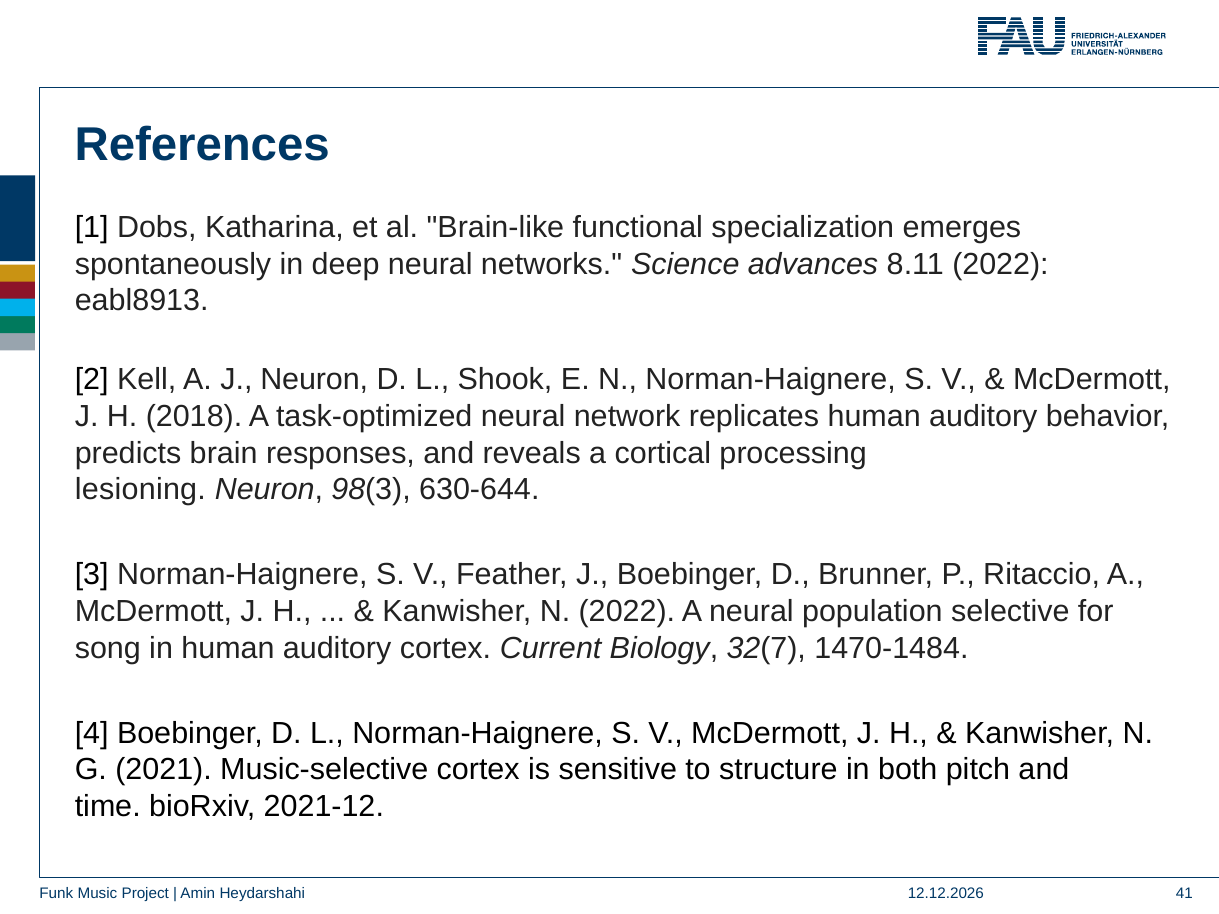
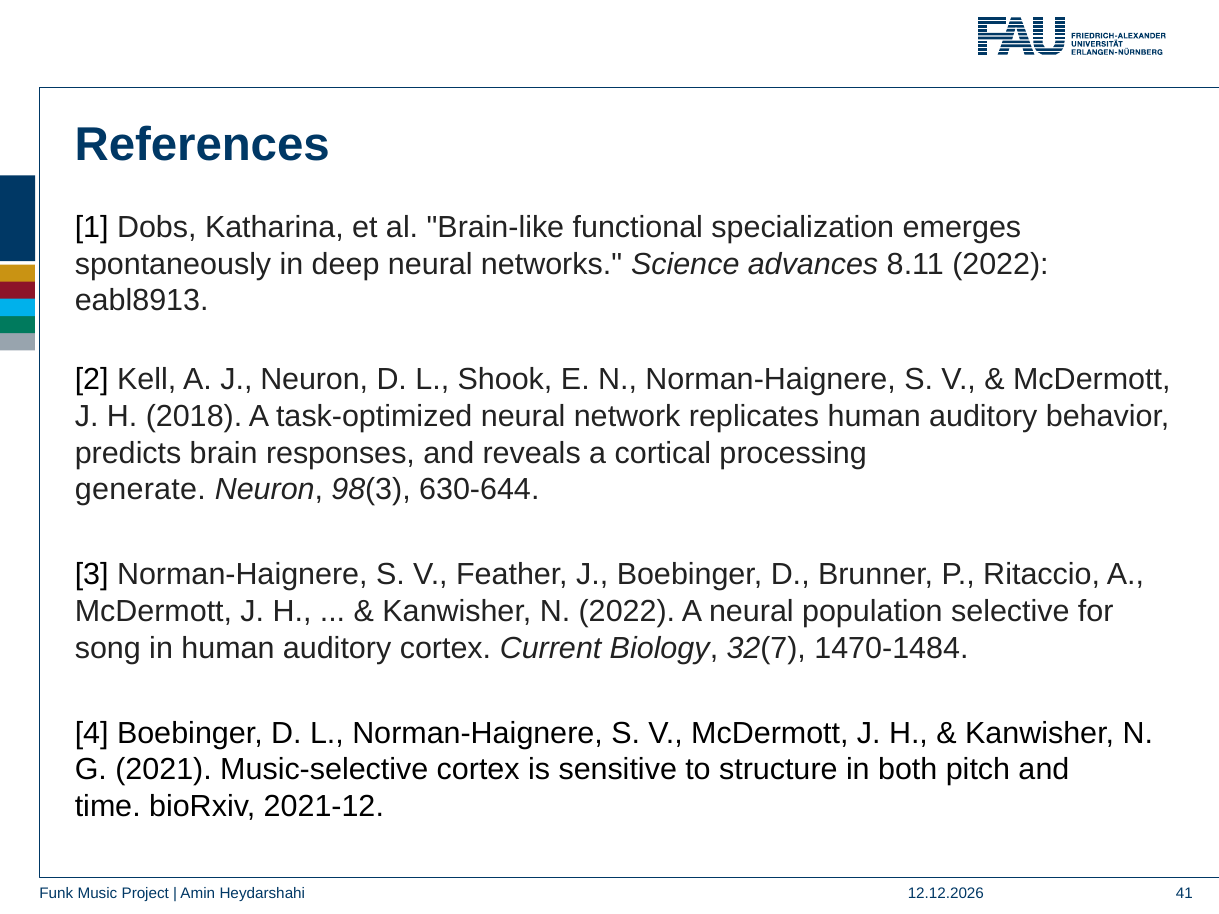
lesioning: lesioning -> generate
